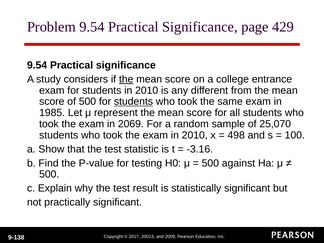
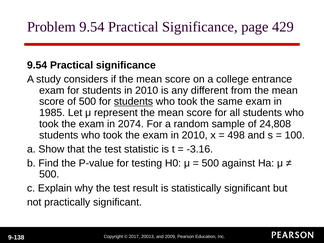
the at (126, 79) underline: present -> none
2069: 2069 -> 2074
25,070: 25,070 -> 24,808
